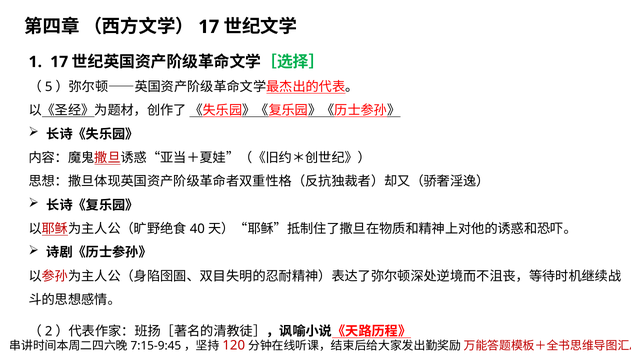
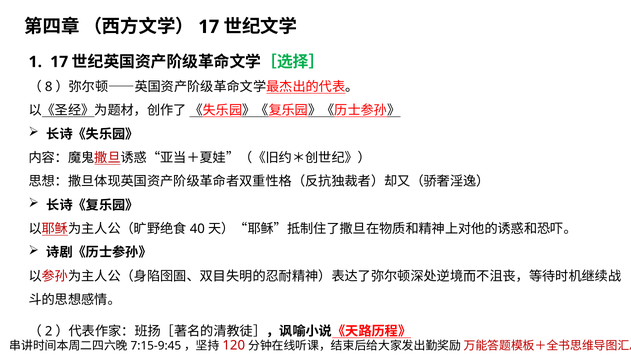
5: 5 -> 8
